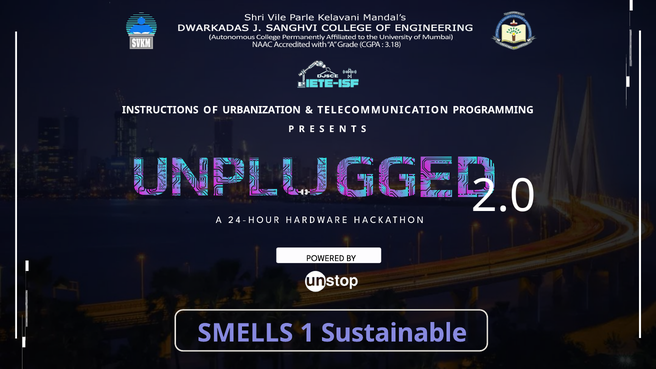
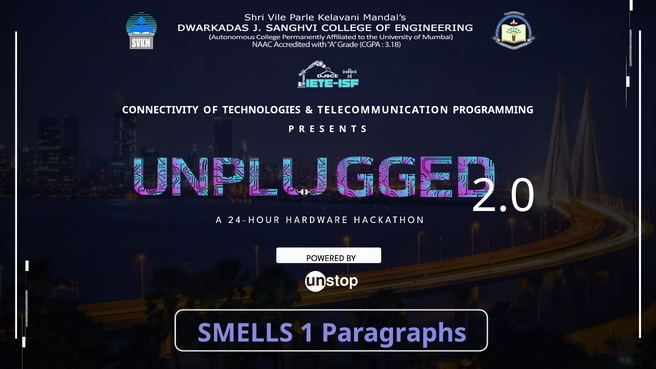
INSTRUCTIONS: INSTRUCTIONS -> CONNECTIVITY
URBANIZATION: URBANIZATION -> TECHNOLOGIES
Sustainable: Sustainable -> Paragraphs
